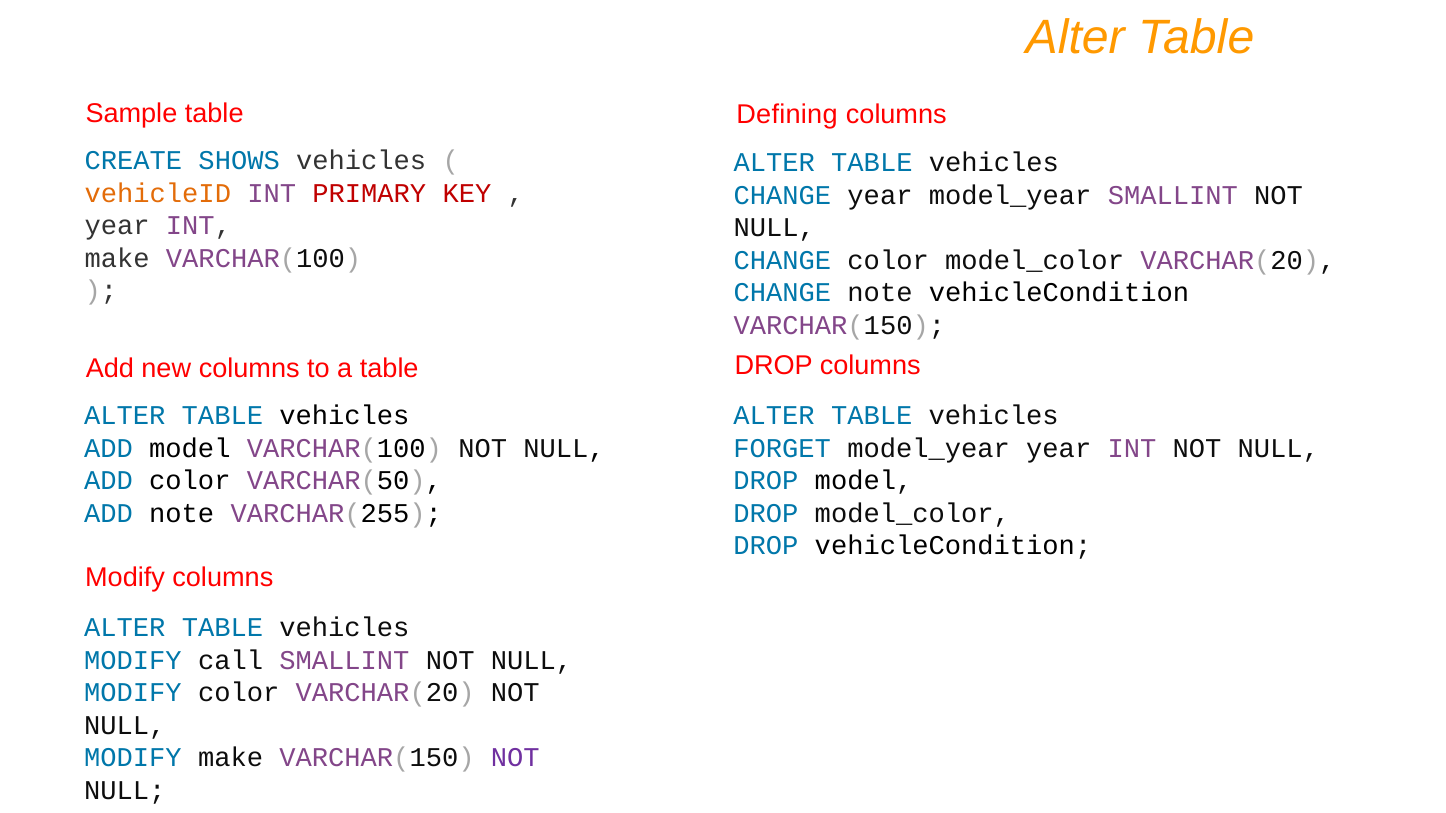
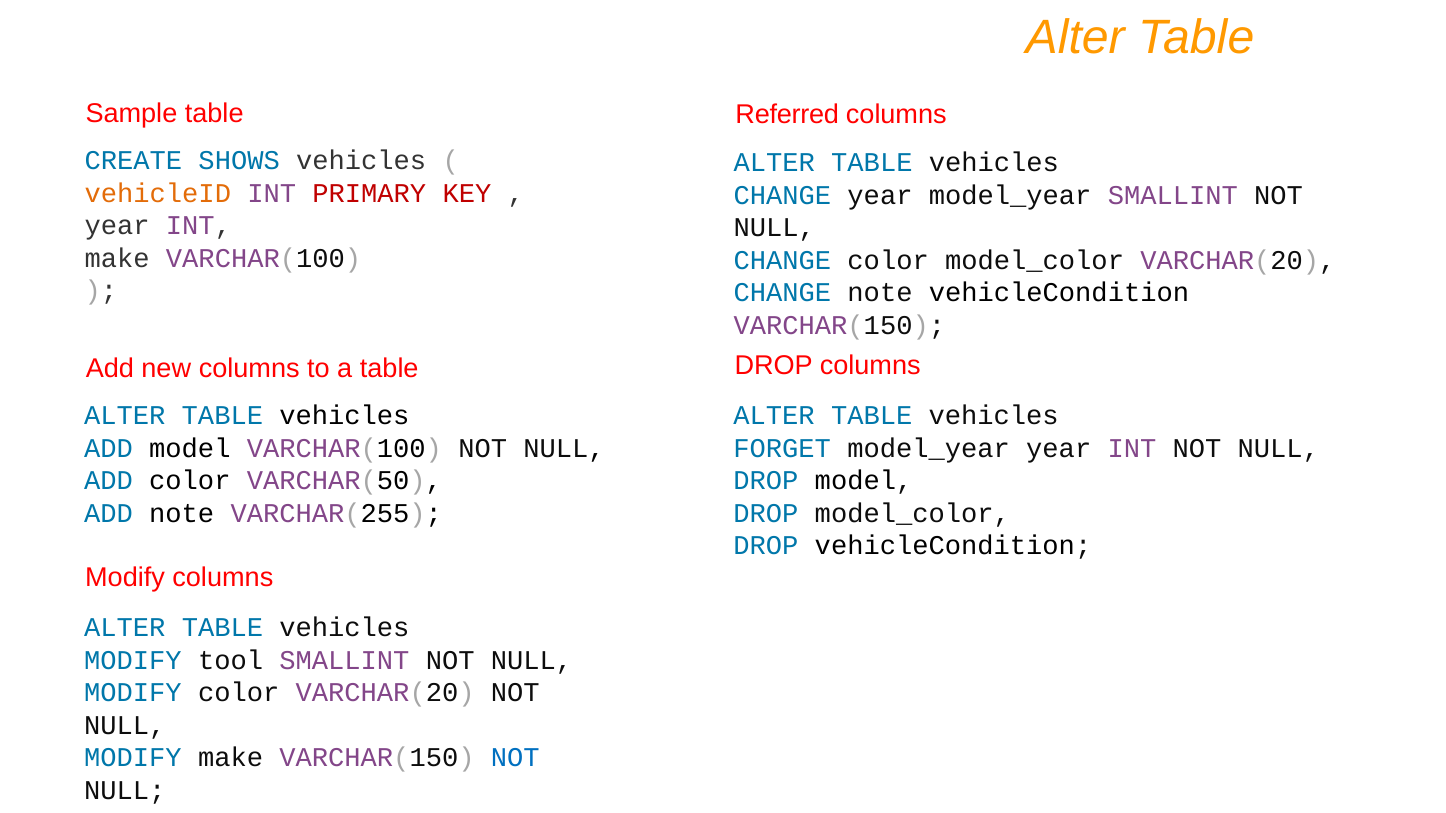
Defining: Defining -> Referred
call: call -> tool
NOT at (515, 758) colour: purple -> blue
